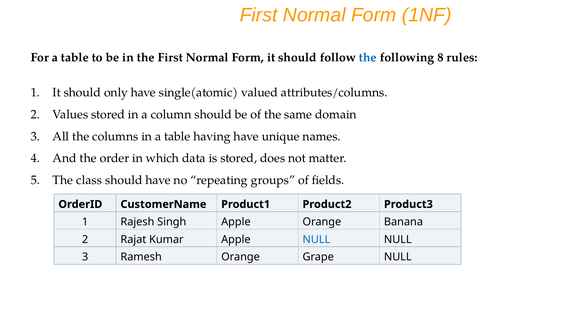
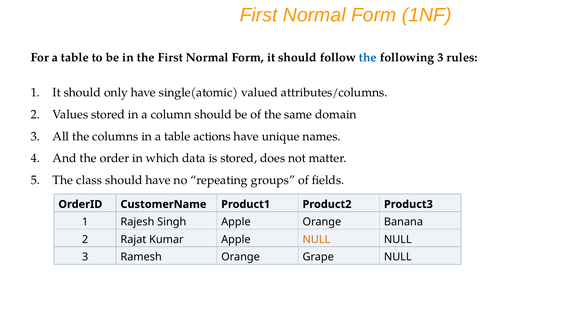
following 8: 8 -> 3
having: having -> actions
NULL at (316, 239) colour: blue -> orange
